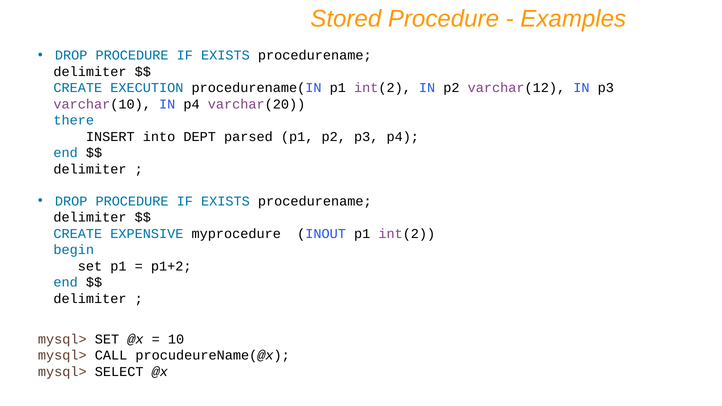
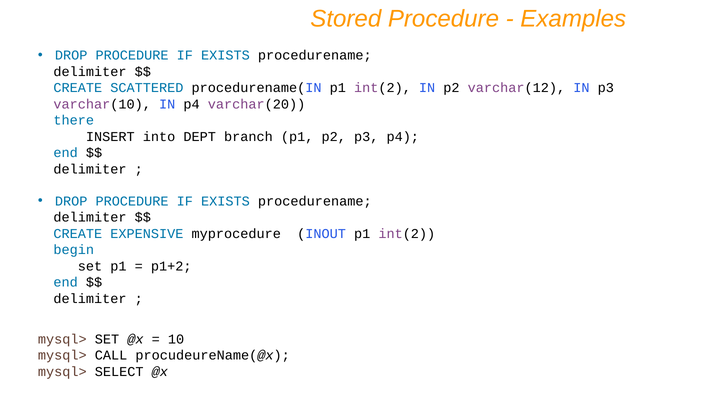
EXECUTION: EXECUTION -> SCATTERED
parsed: parsed -> branch
